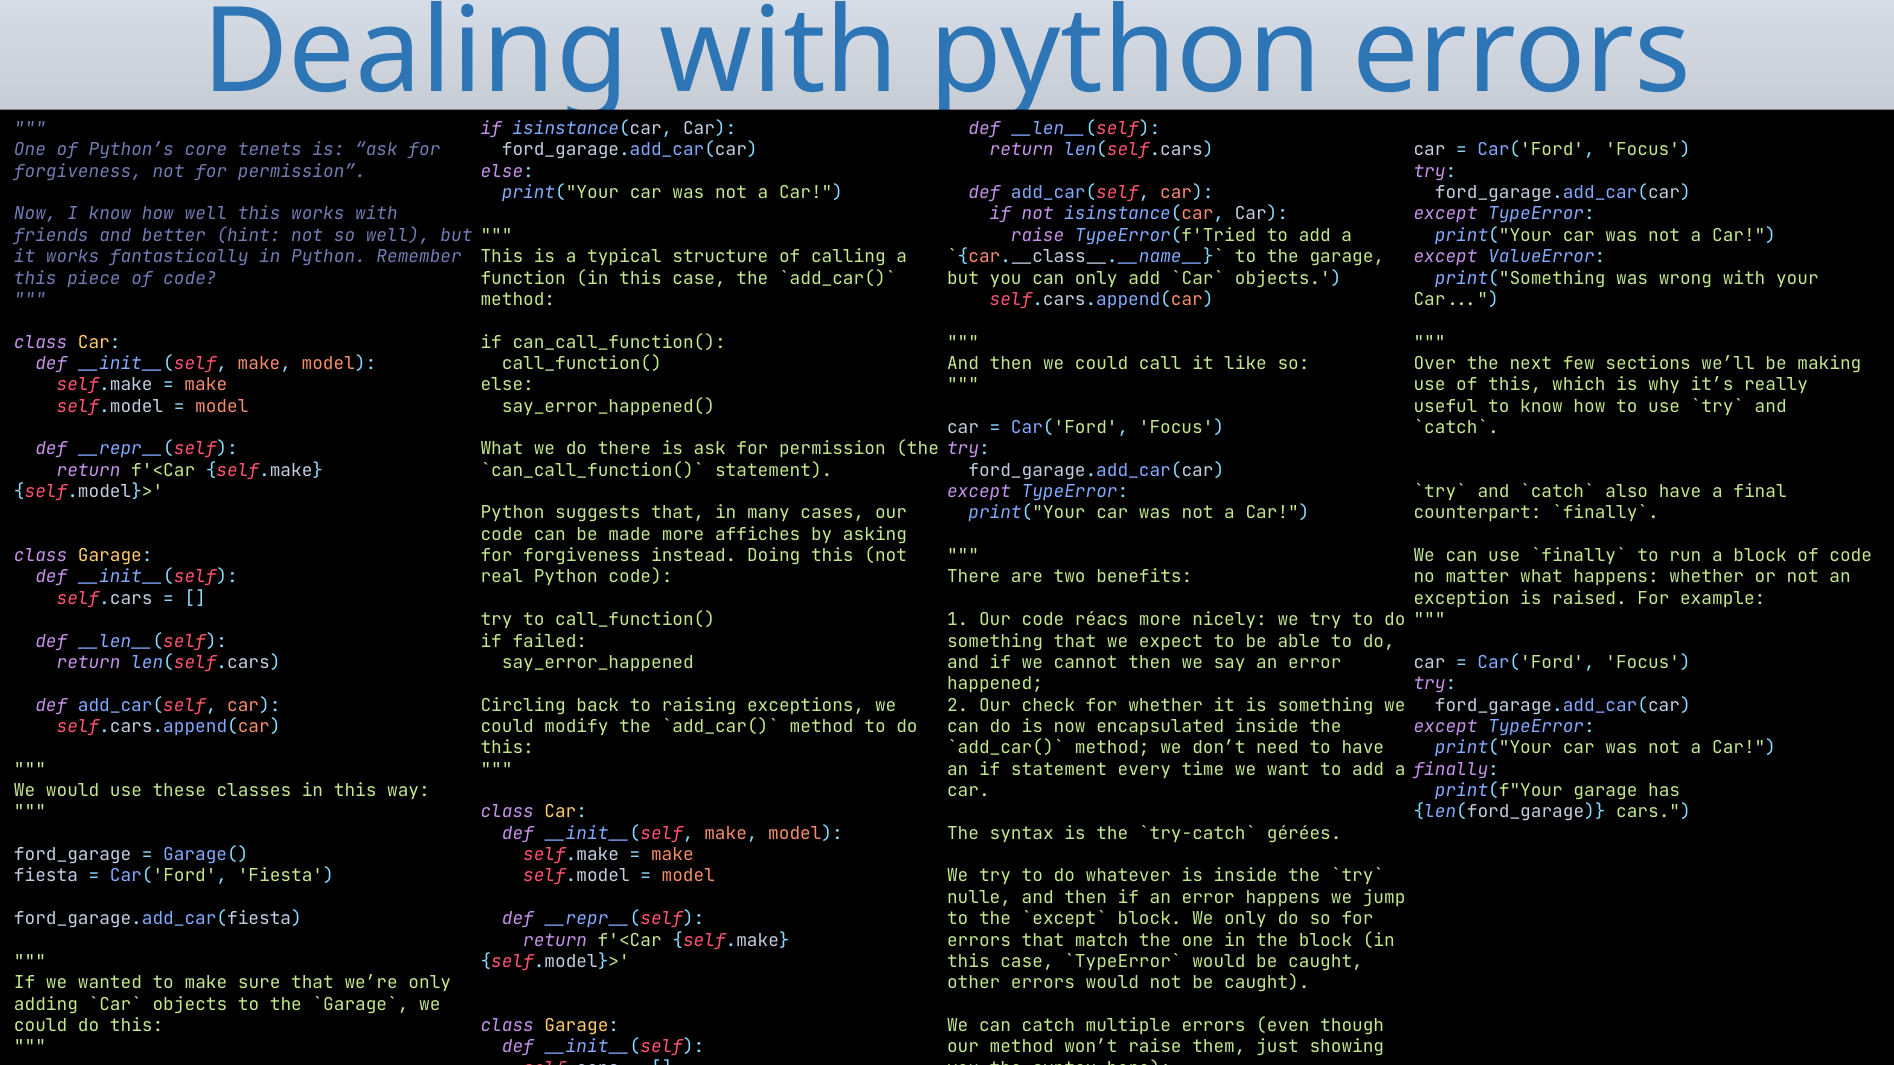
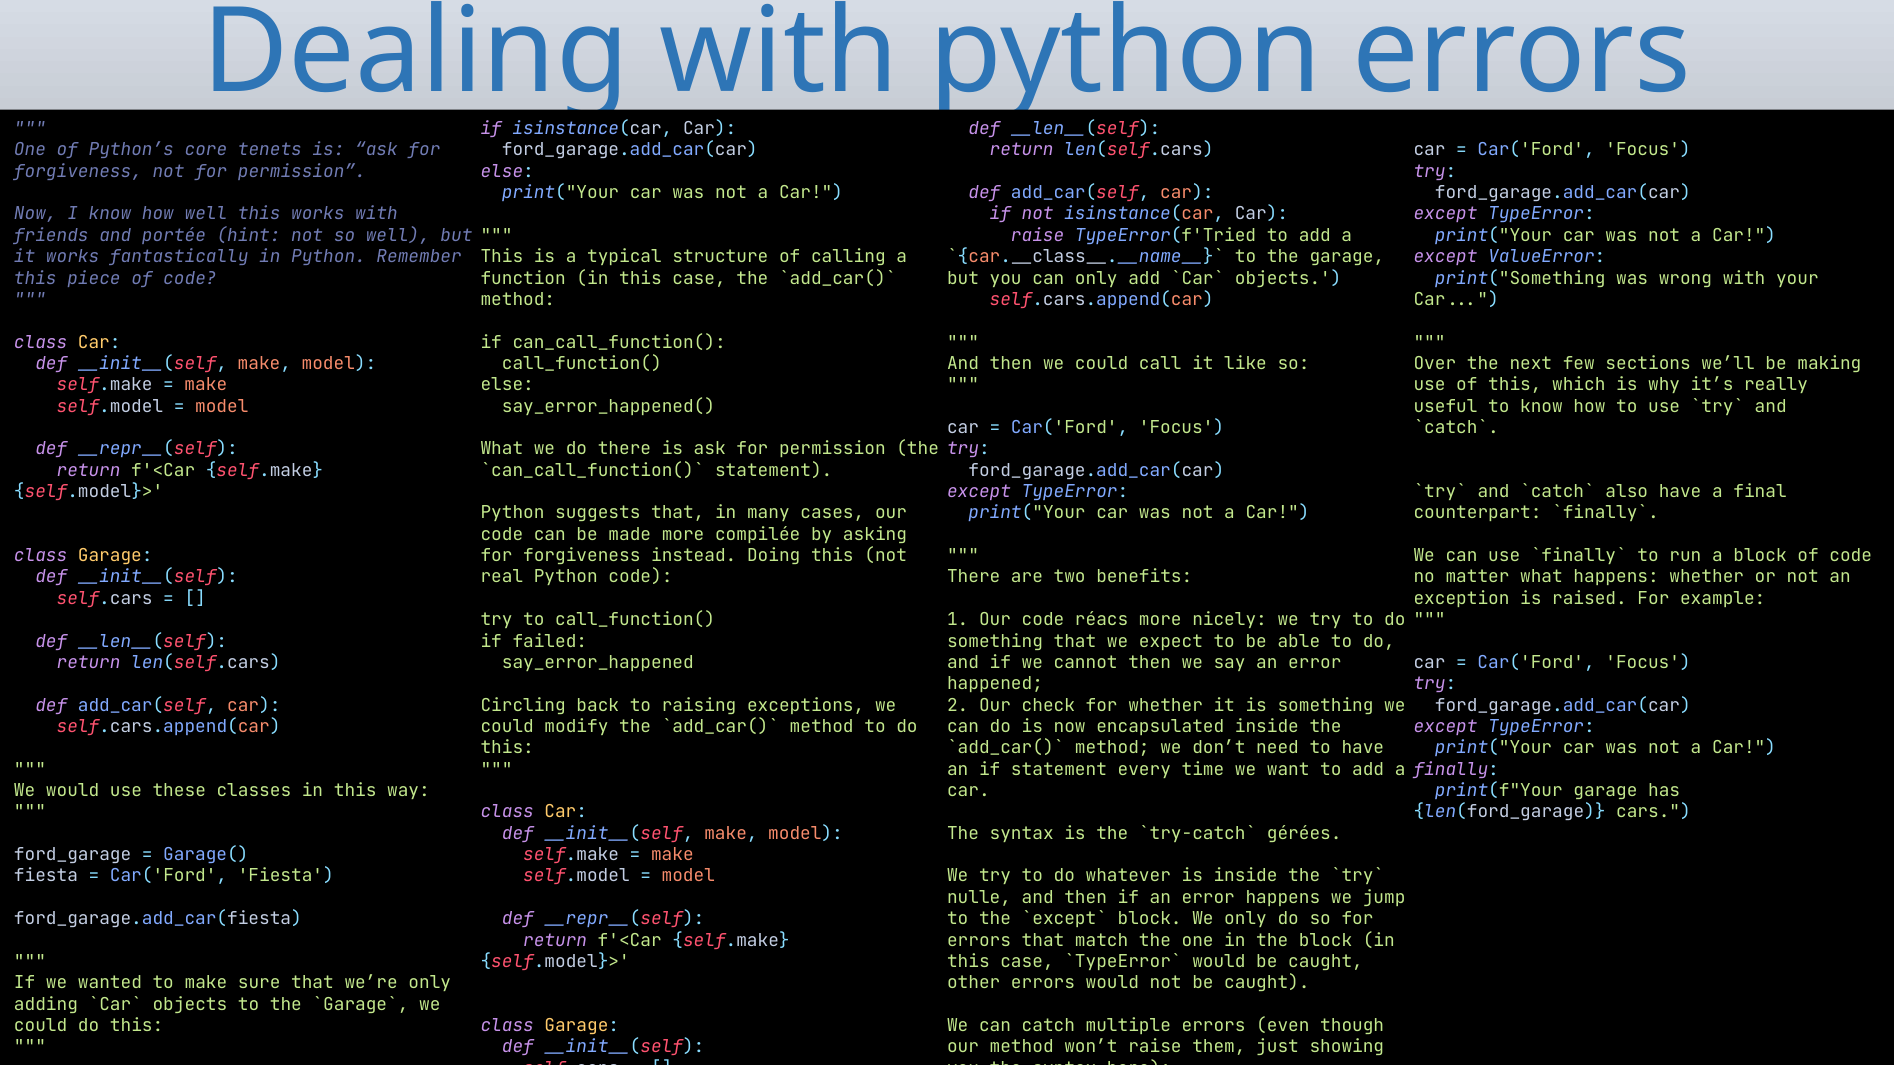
better: better -> portée
affiches: affiches -> compilée
